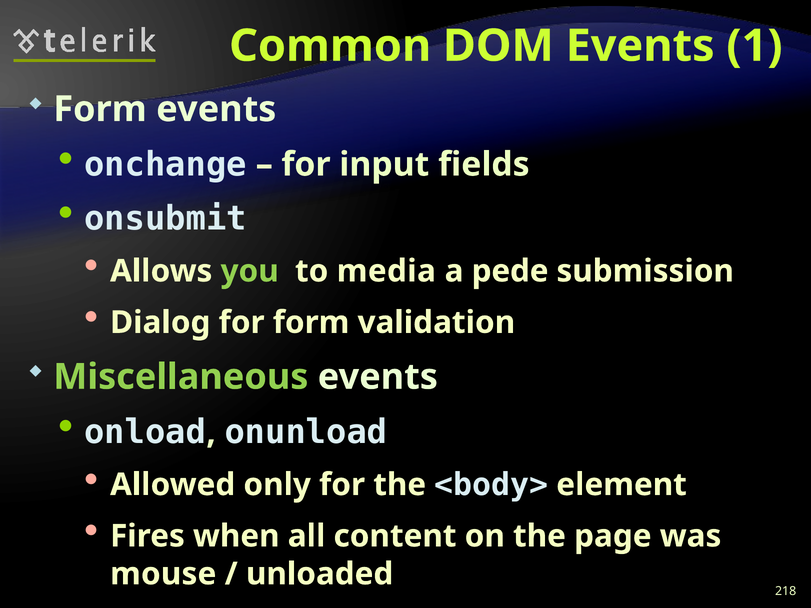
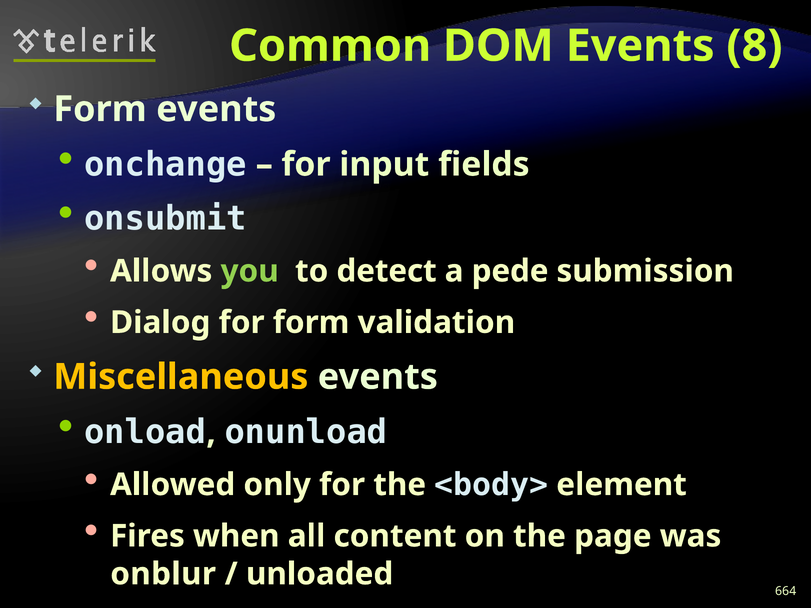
1: 1 -> 8
media: media -> detect
Miscellaneous colour: light green -> yellow
mouse: mouse -> onblur
218: 218 -> 664
